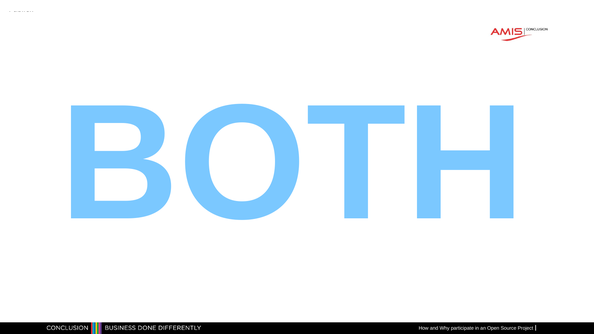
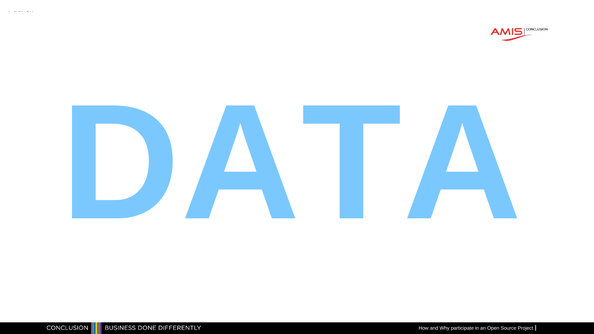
BOTH: BOTH -> DATA
